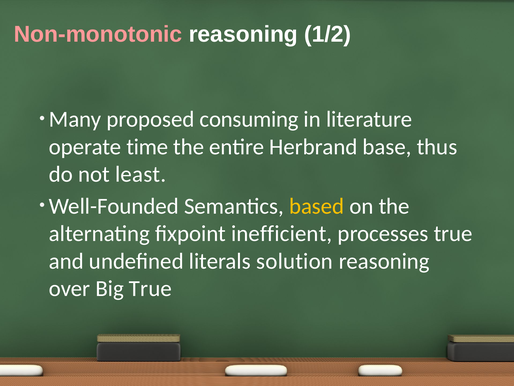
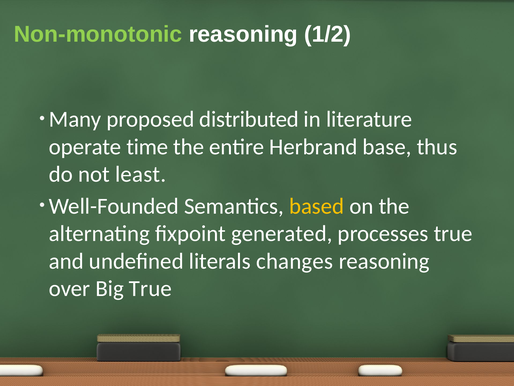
Non-monotonic colour: pink -> light green
consuming: consuming -> distributed
inefficient: inefficient -> generated
solution: solution -> changes
